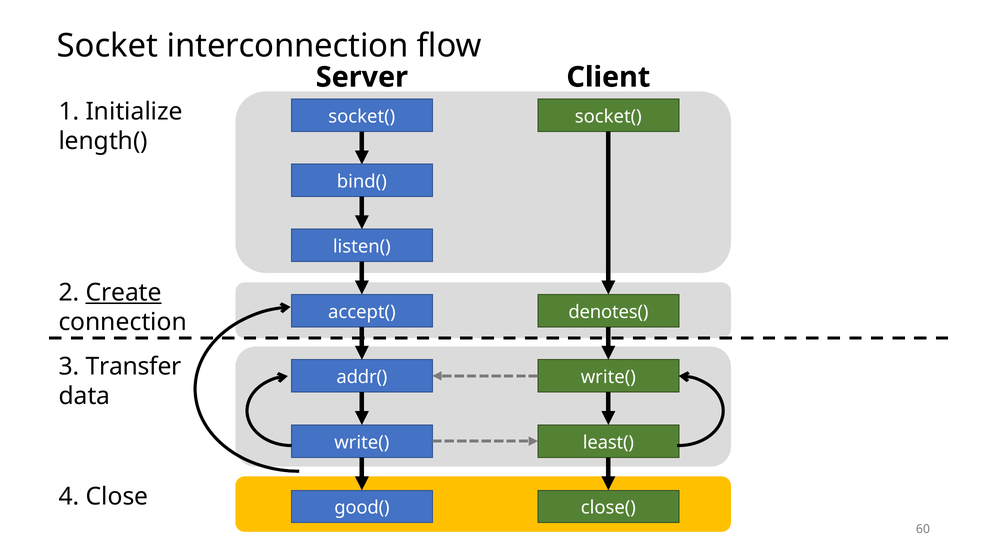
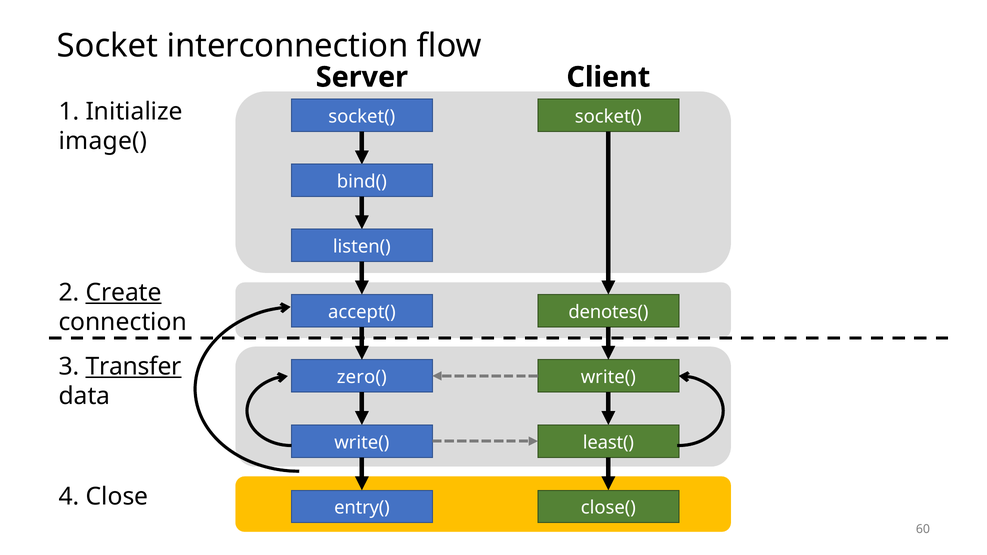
length(: length( -> image(
Transfer underline: none -> present
addr(: addr( -> zero(
good(: good( -> entry(
